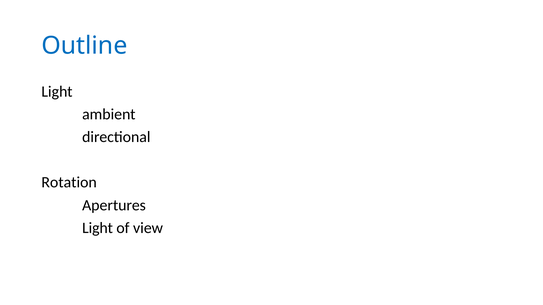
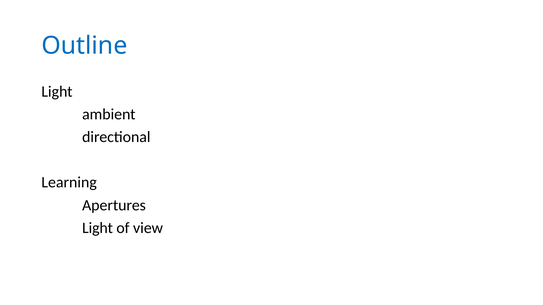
Rotation: Rotation -> Learning
